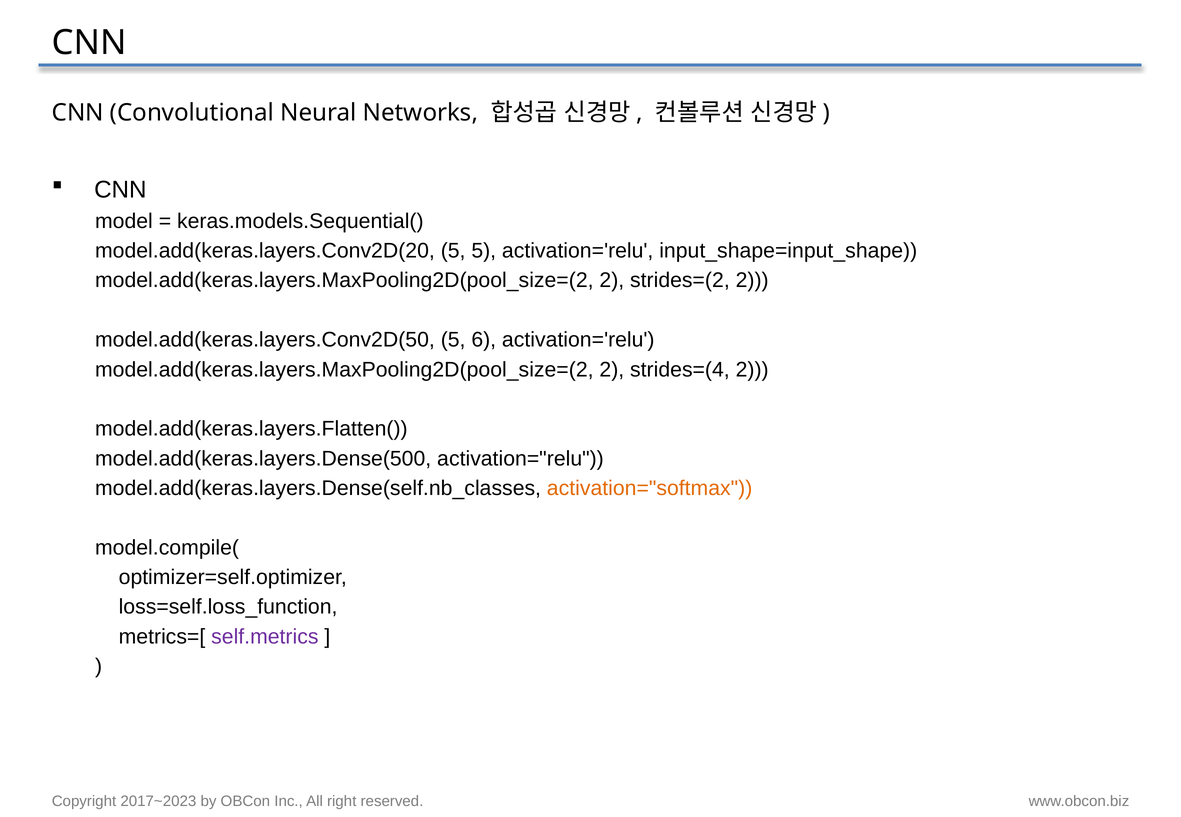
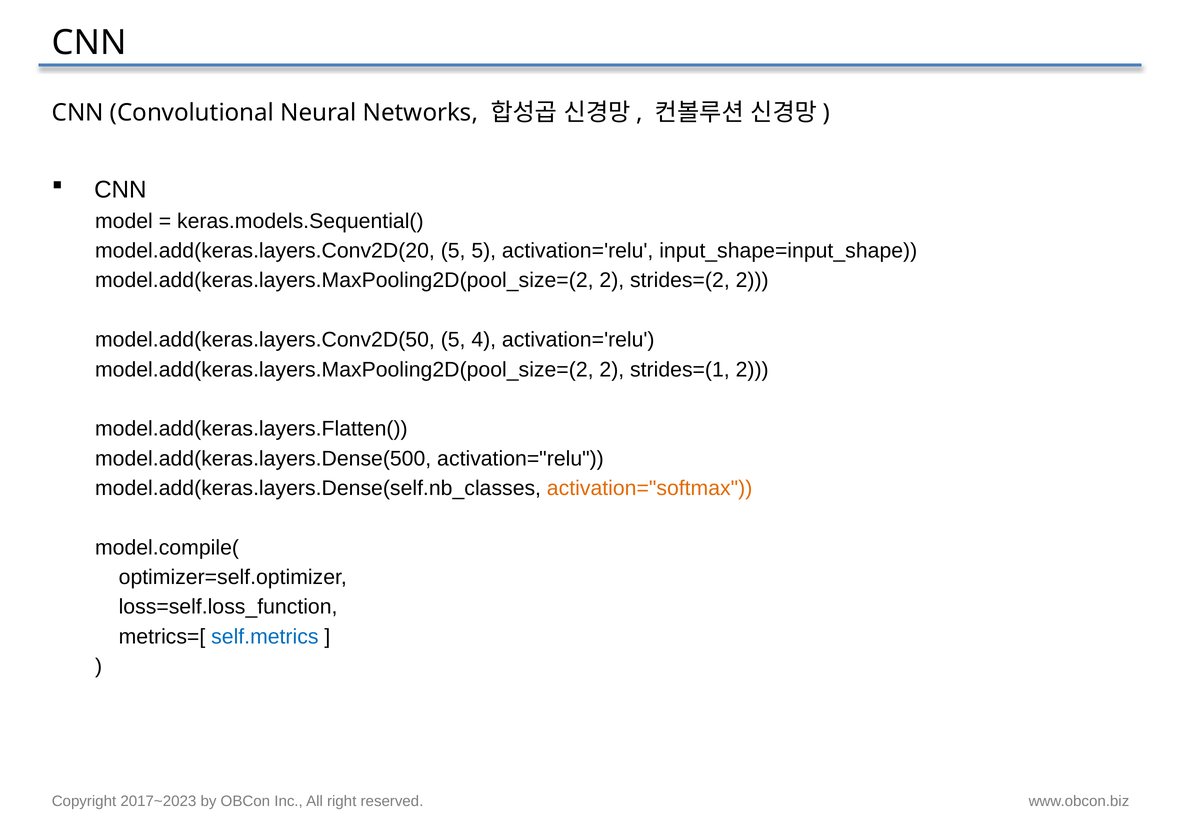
6: 6 -> 4
strides=(4: strides=(4 -> strides=(1
self.metrics colour: purple -> blue
